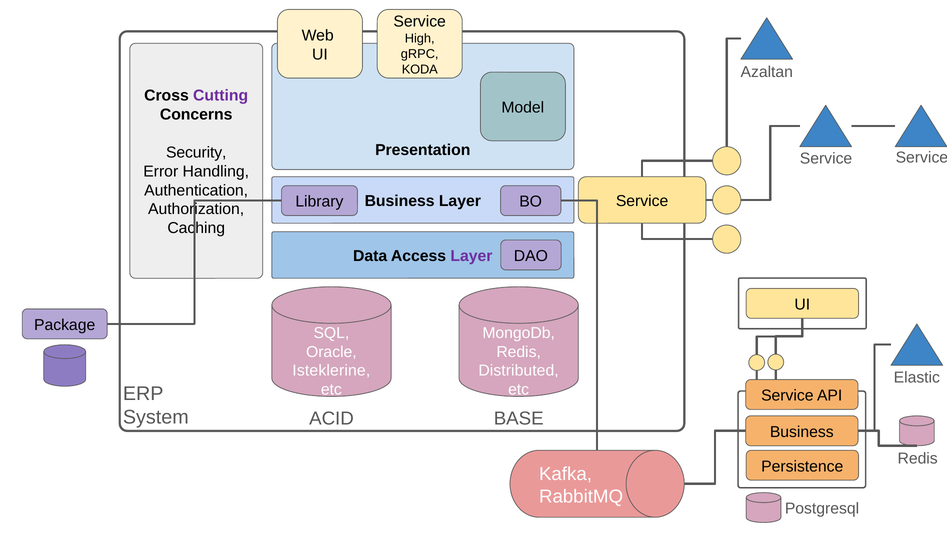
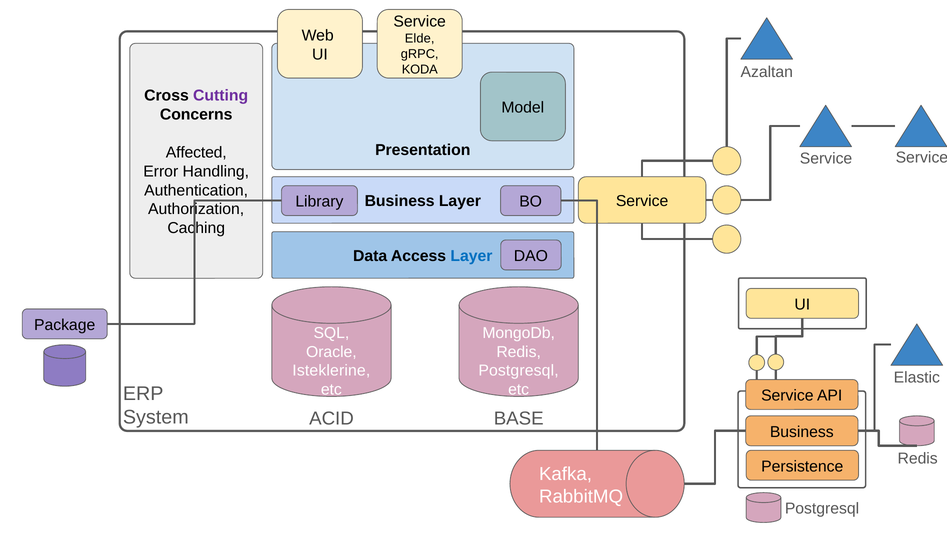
High: High -> Elde
Security: Security -> Affected
Layer at (471, 256) colour: purple -> blue
Distributed at (519, 371): Distributed -> Postgresql
